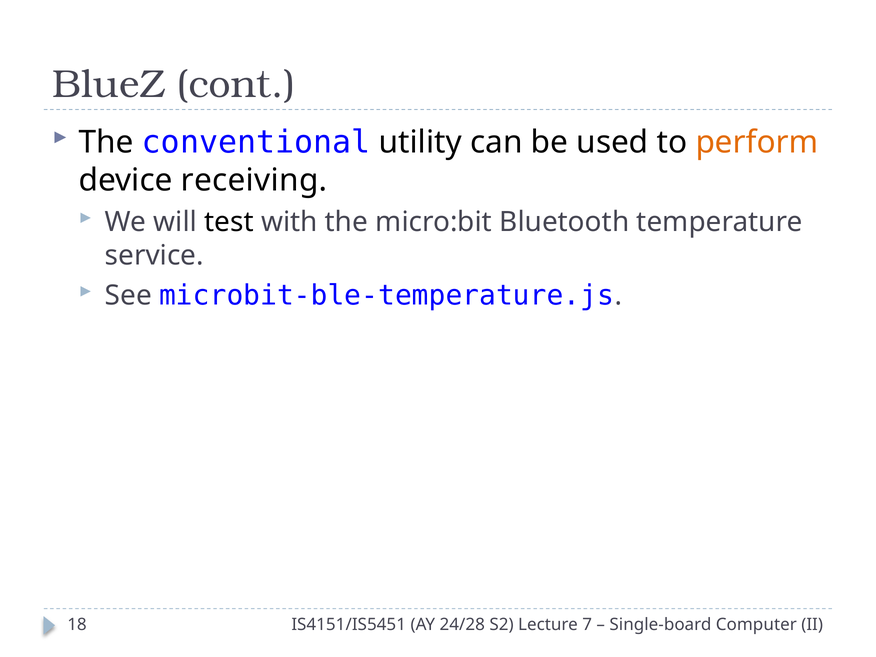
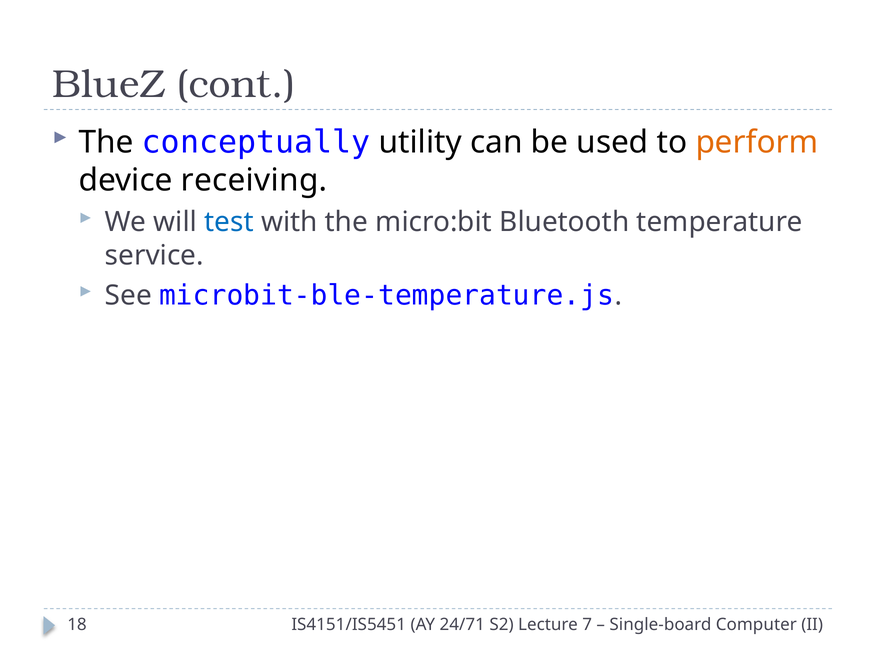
conventional: conventional -> conceptually
test colour: black -> blue
24/28: 24/28 -> 24/71
